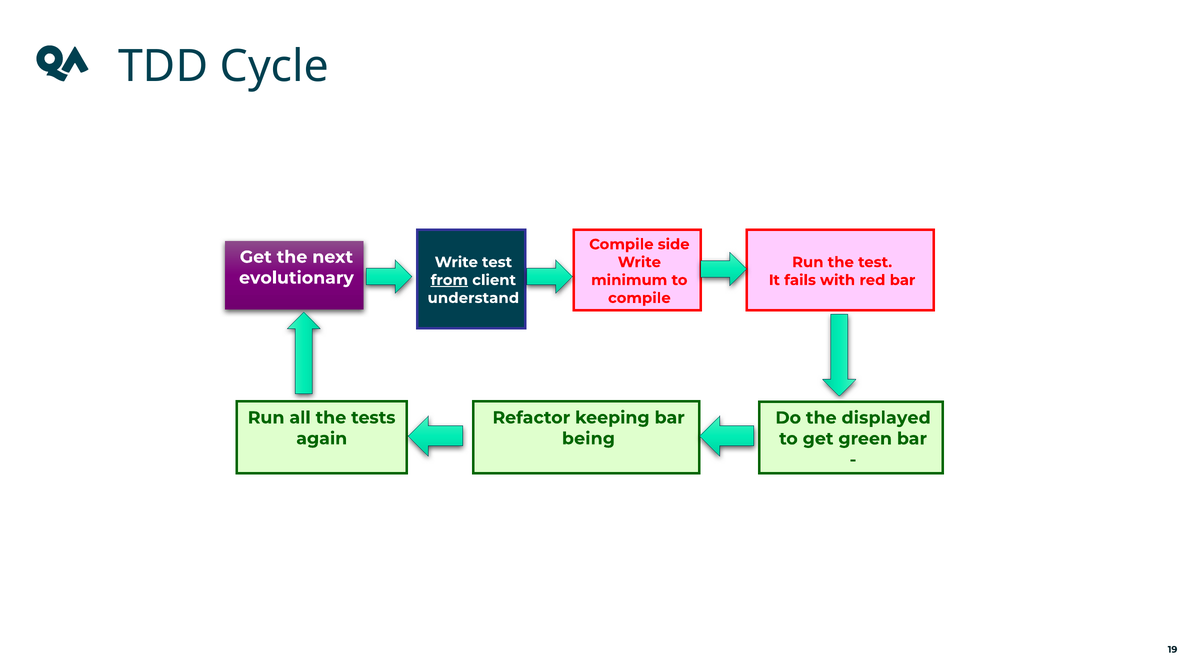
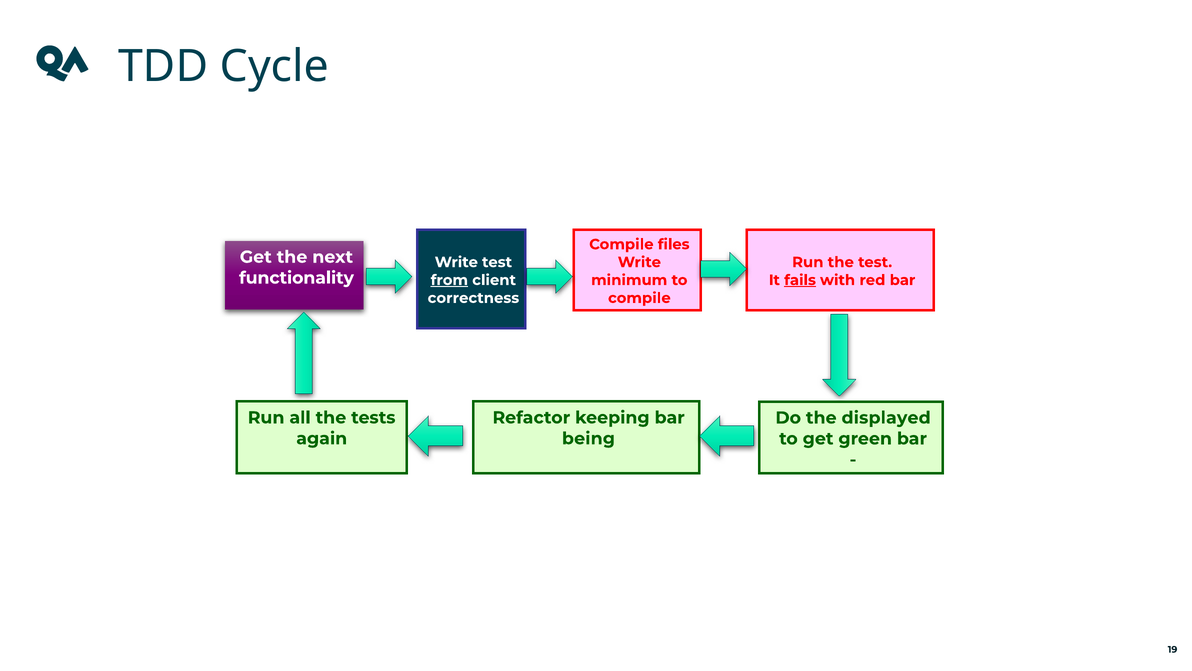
side: side -> files
evolutionary: evolutionary -> functionality
fails underline: none -> present
understand: understand -> correctness
